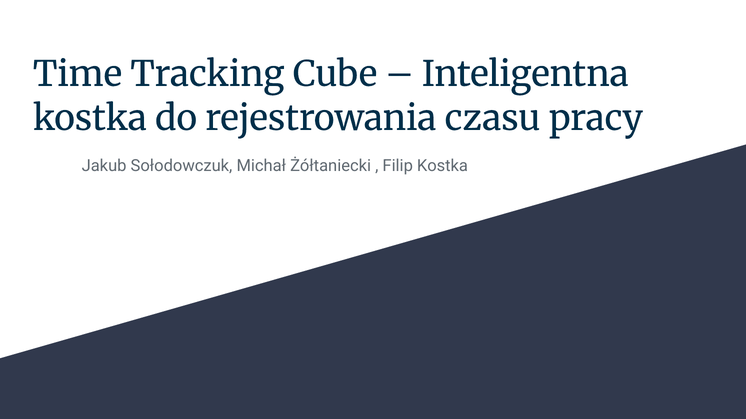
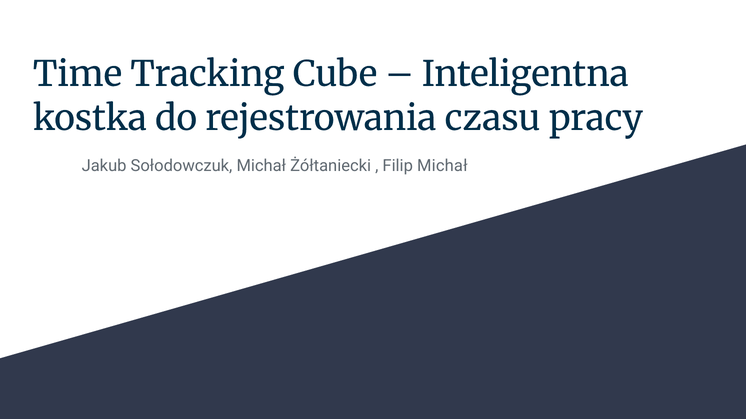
Filip Kostka: Kostka -> Michał
